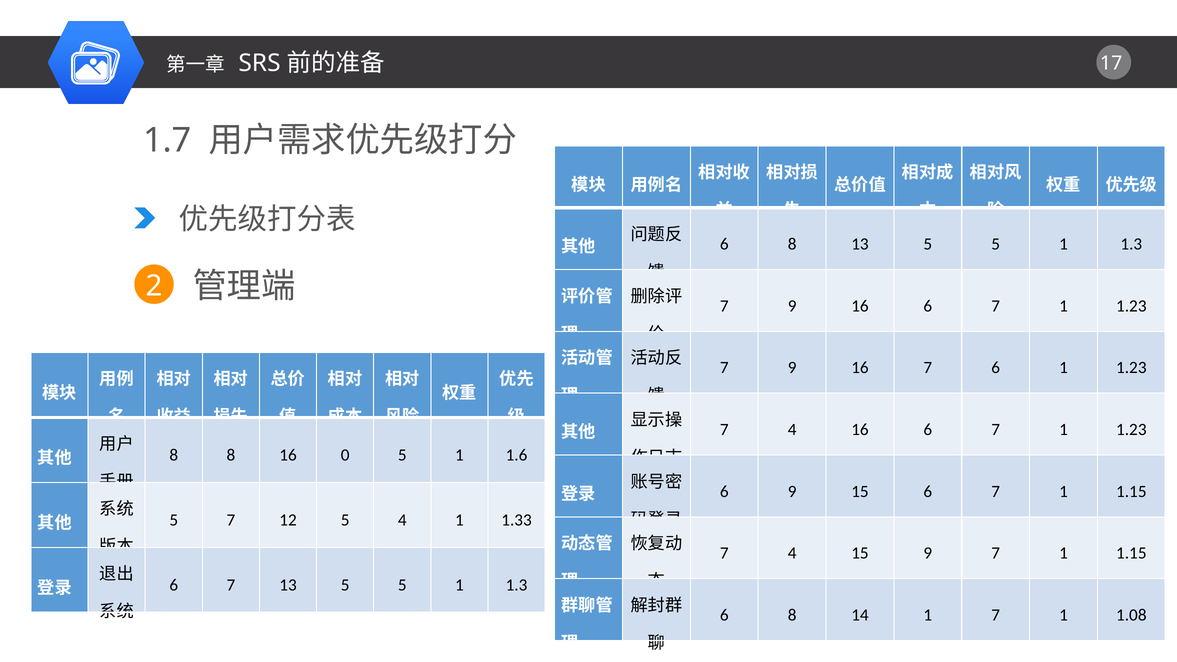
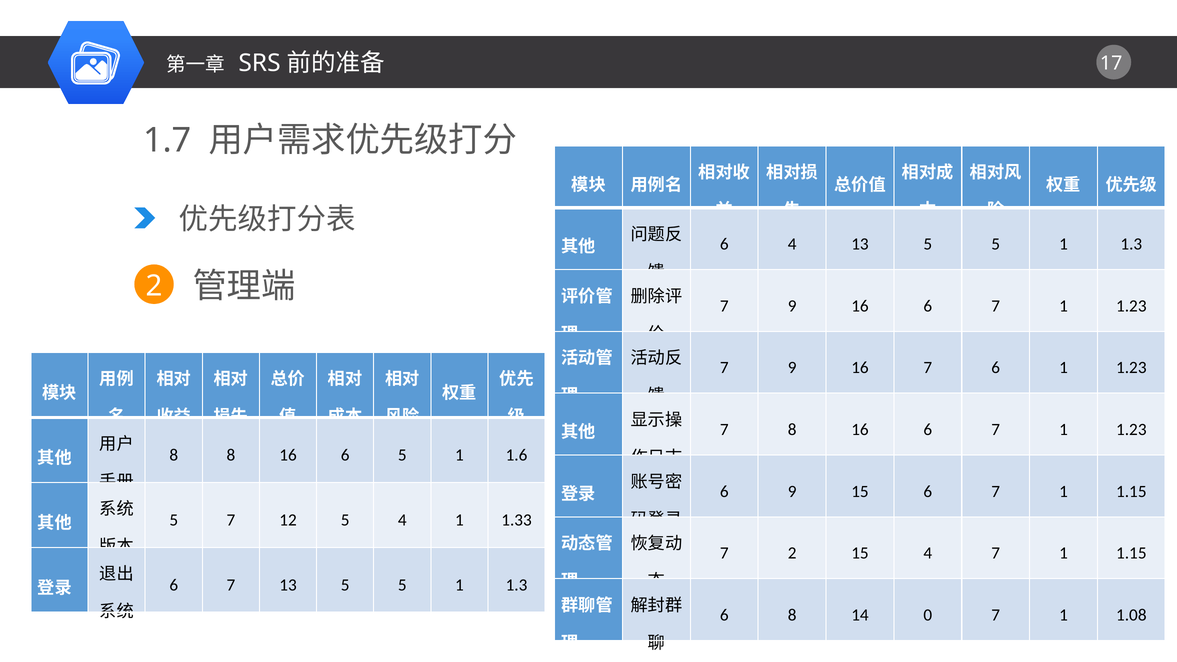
8 at (792, 244): 8 -> 4
4 at (792, 430): 4 -> 8
8 8 16 0: 0 -> 6
4 at (792, 553): 4 -> 2
15 9: 9 -> 4
14 1: 1 -> 0
